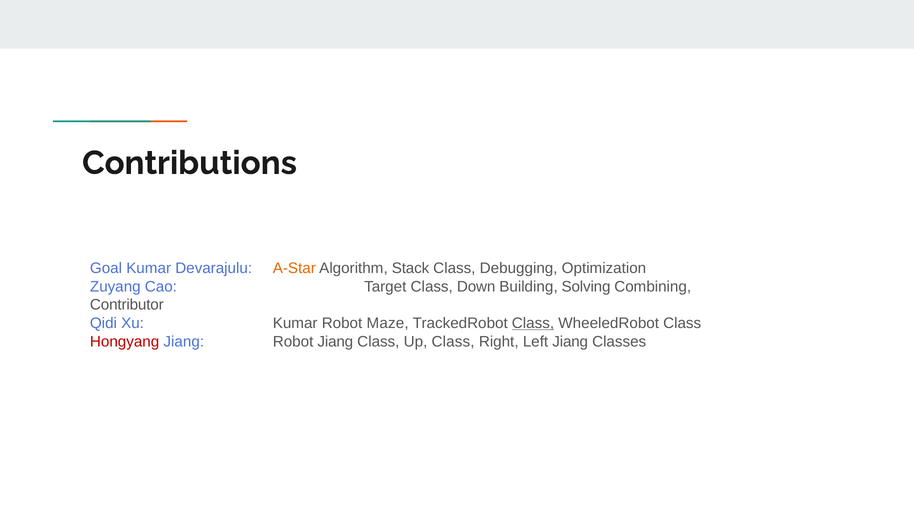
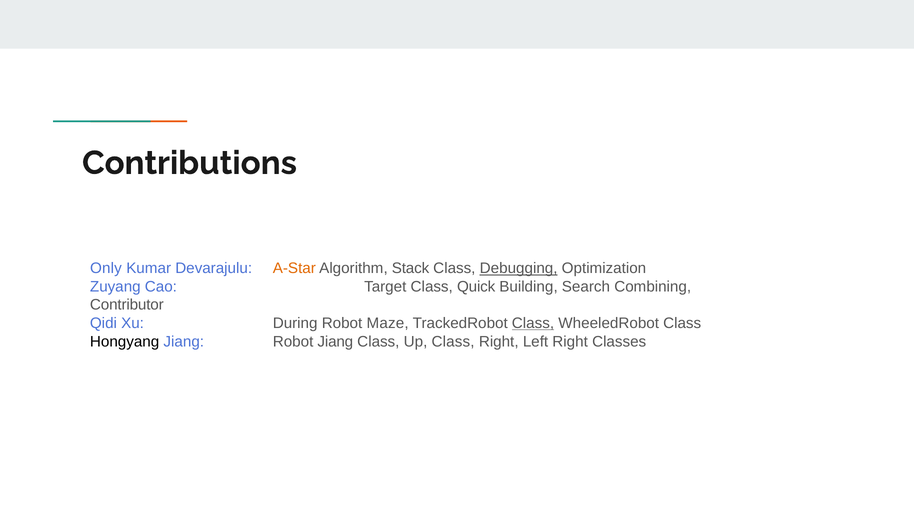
Goal: Goal -> Only
Debugging underline: none -> present
Down: Down -> Quick
Solving: Solving -> Search
Xu Kumar: Kumar -> During
Hongyang colour: red -> black
Left Jiang: Jiang -> Right
